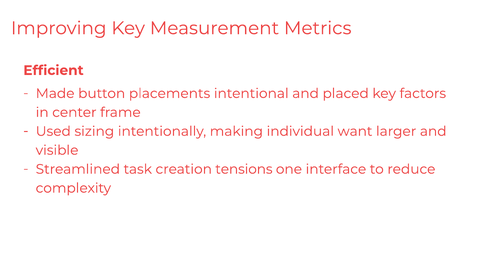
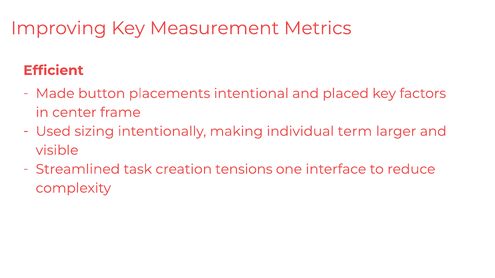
want: want -> term
